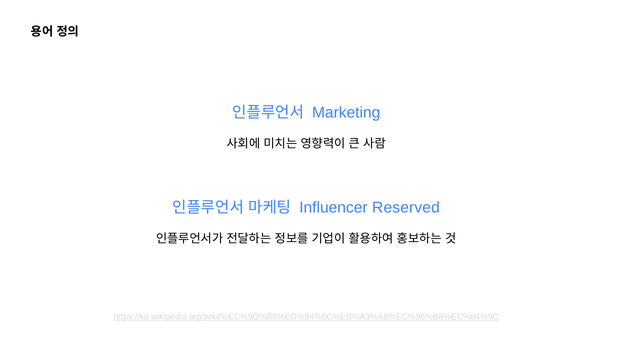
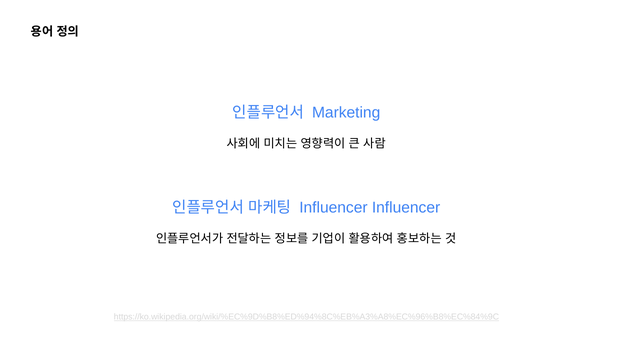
Influencer Reserved: Reserved -> Influencer
